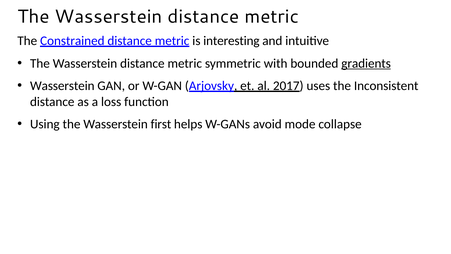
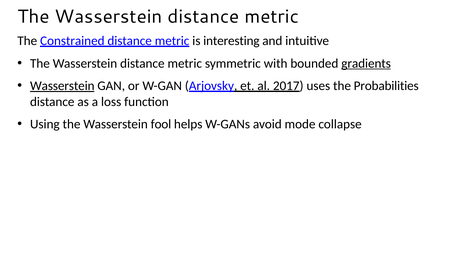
Wasserstein at (62, 86) underline: none -> present
Inconsistent: Inconsistent -> Probabilities
first: first -> fool
